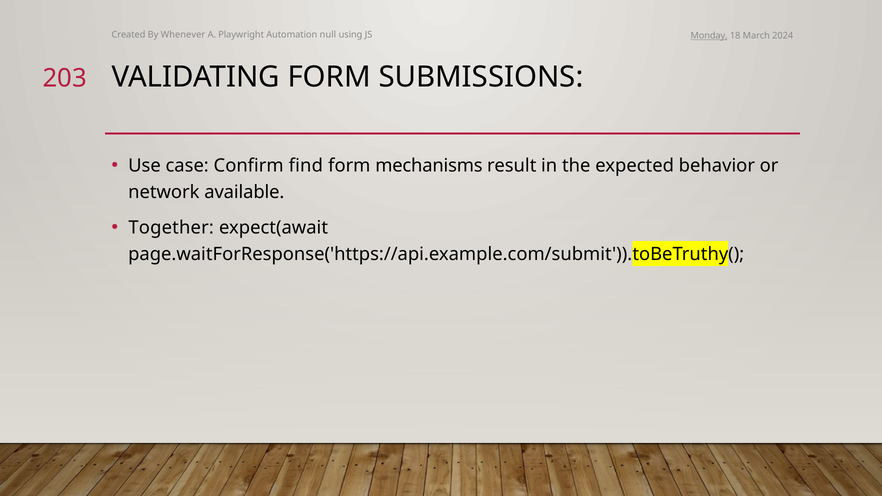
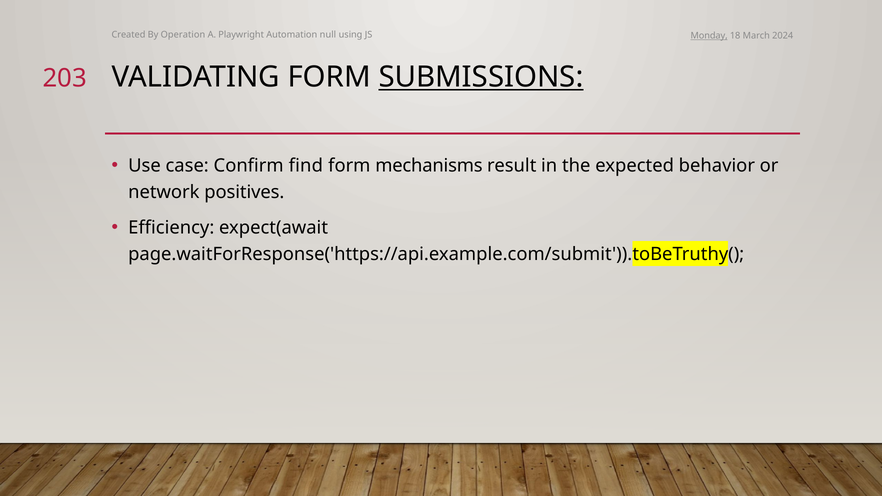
Whenever: Whenever -> Operation
SUBMISSIONS underline: none -> present
available: available -> positives
Together: Together -> Efficiency
